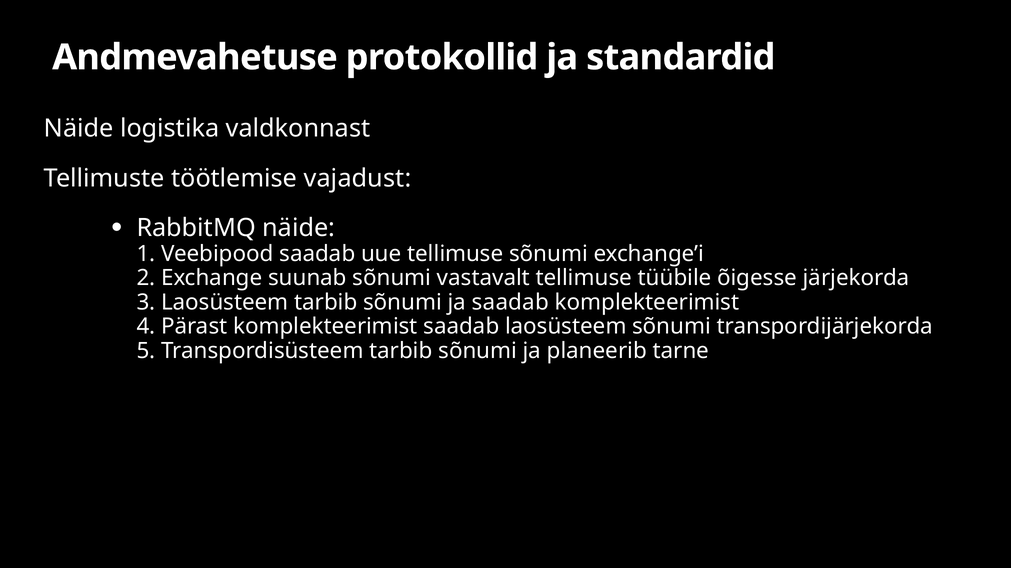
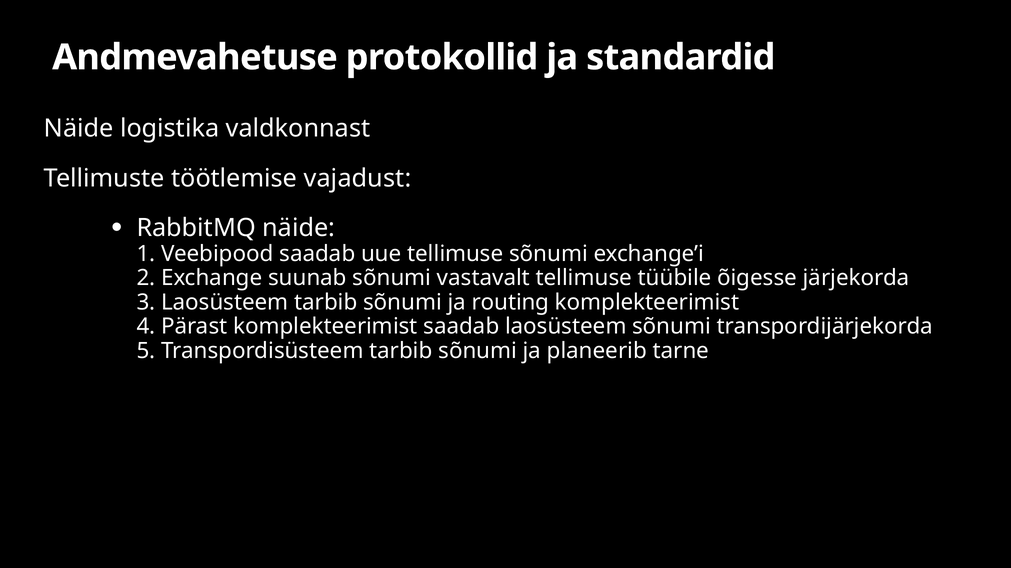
ja saadab: saadab -> routing
